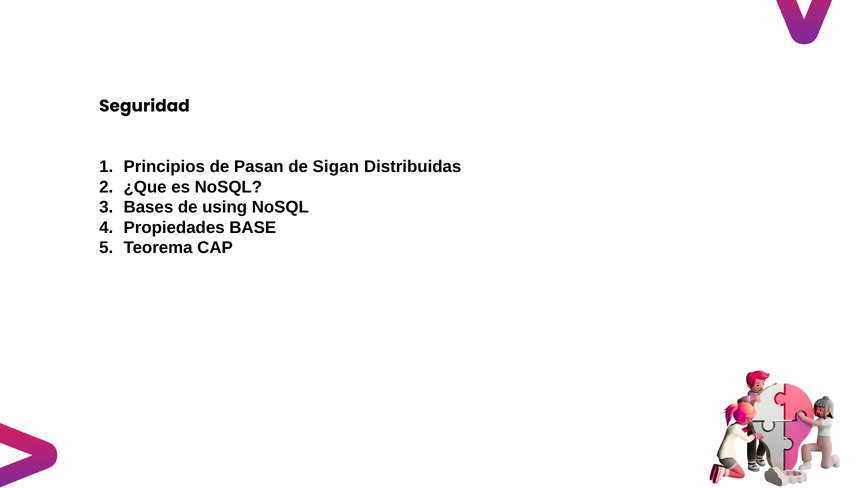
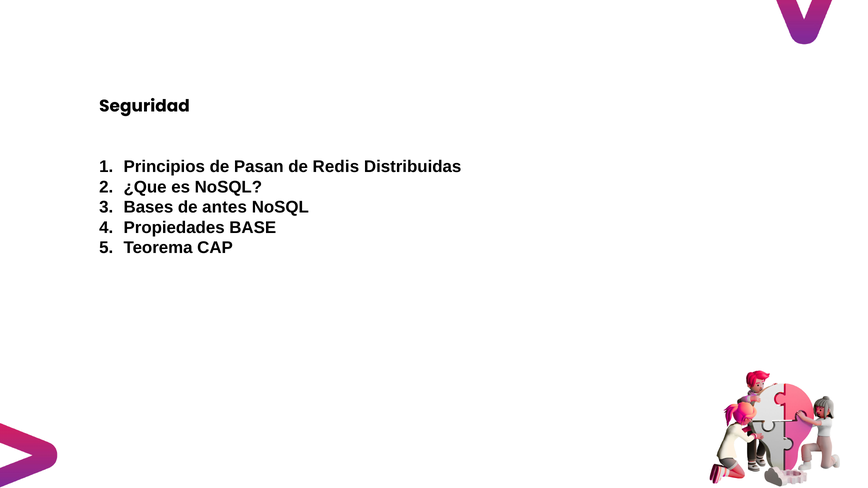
Sigan: Sigan -> Redis
using: using -> antes
